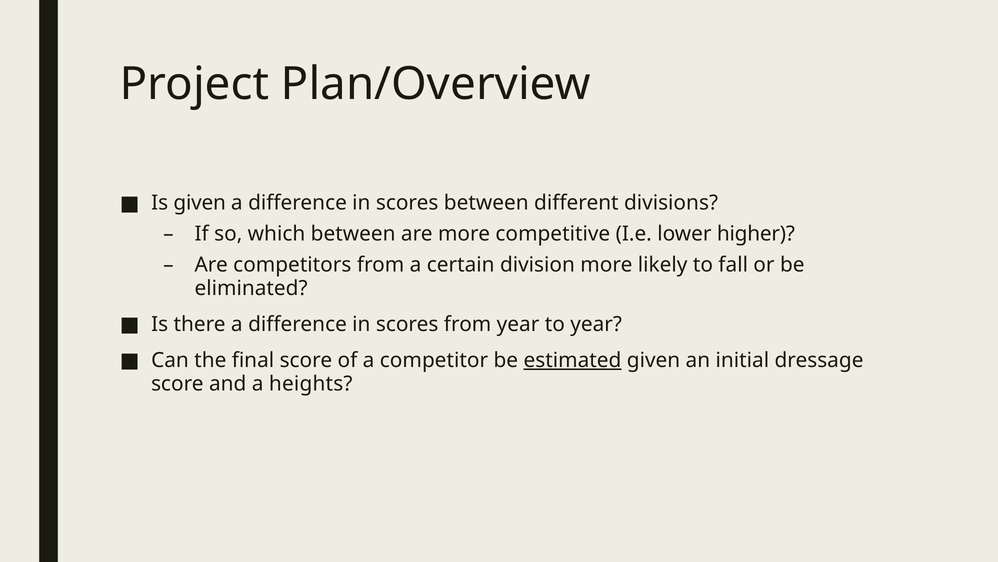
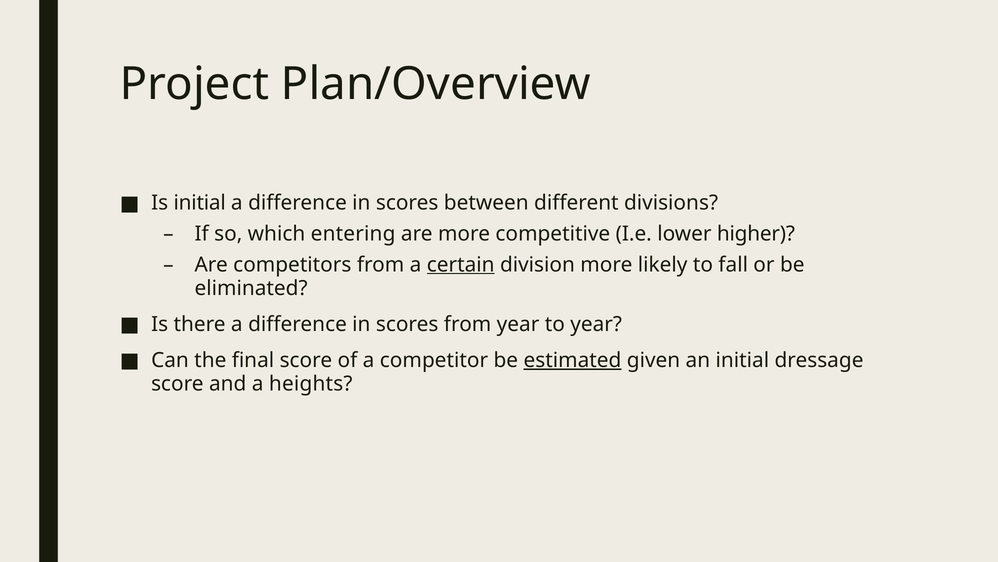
Is given: given -> initial
which between: between -> entering
certain underline: none -> present
